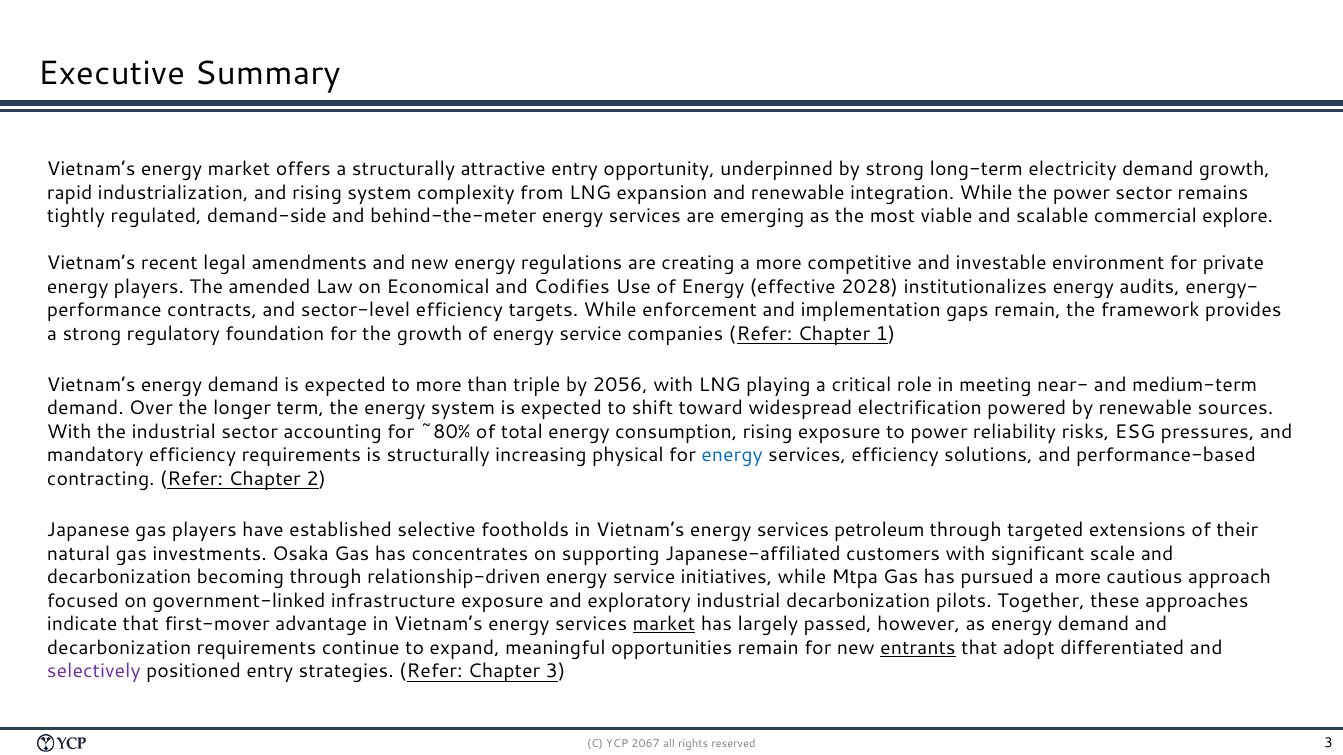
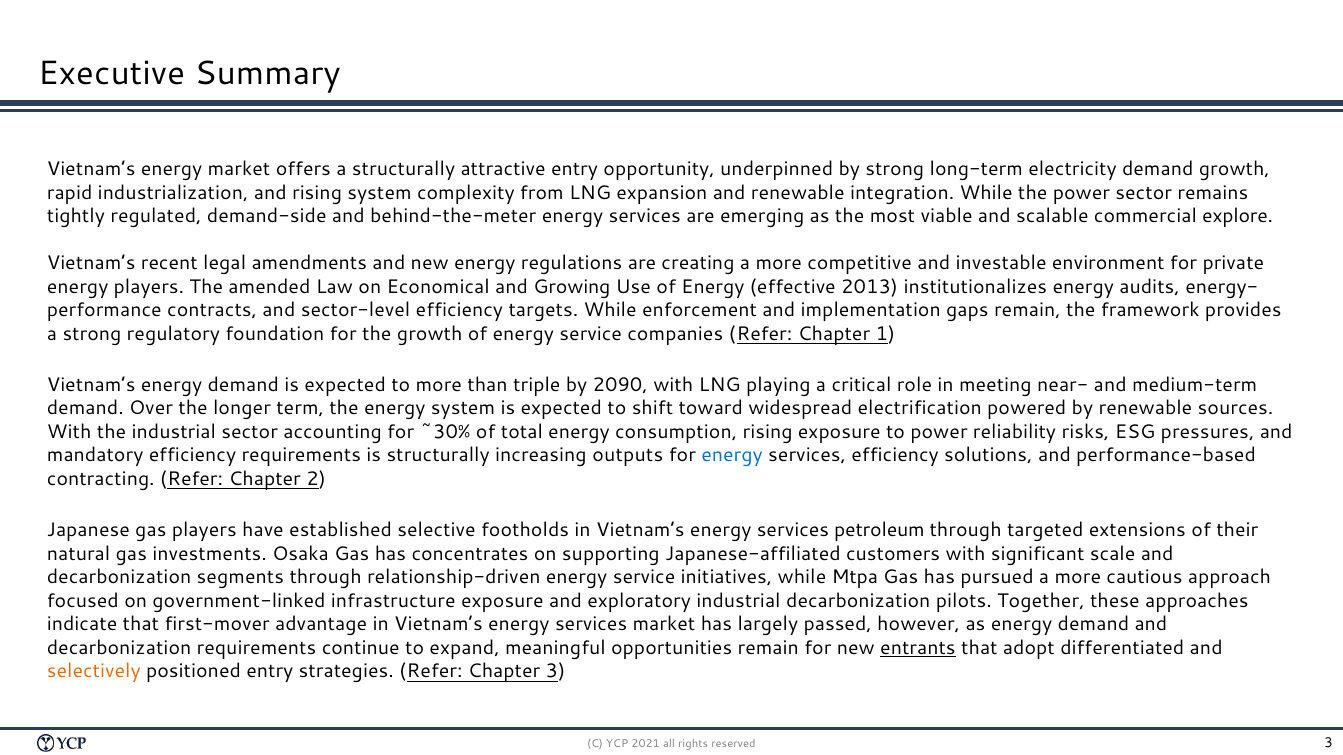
Codifies: Codifies -> Growing
2028: 2028 -> 2013
2056: 2056 -> 2090
~80%: ~80% -> ~30%
physical: physical -> outputs
becoming: becoming -> segments
market at (664, 625) underline: present -> none
selectively colour: purple -> orange
2067: 2067 -> 2021
